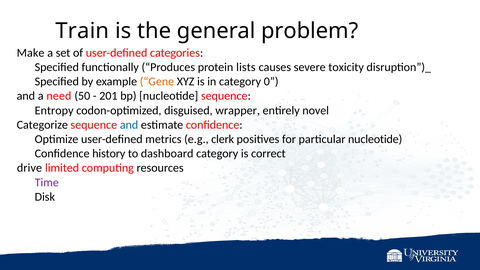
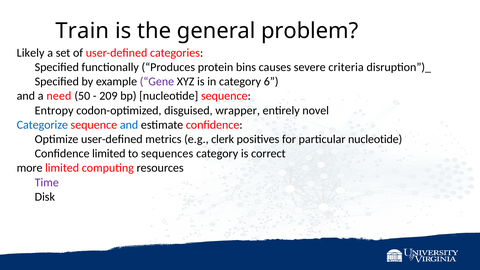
Make: Make -> Likely
lists: lists -> bins
toxicity: toxicity -> criteria
Gene colour: orange -> purple
0: 0 -> 6
201: 201 -> 209
Categorize colour: black -> blue
Confidence history: history -> limited
dashboard: dashboard -> sequences
drive: drive -> more
